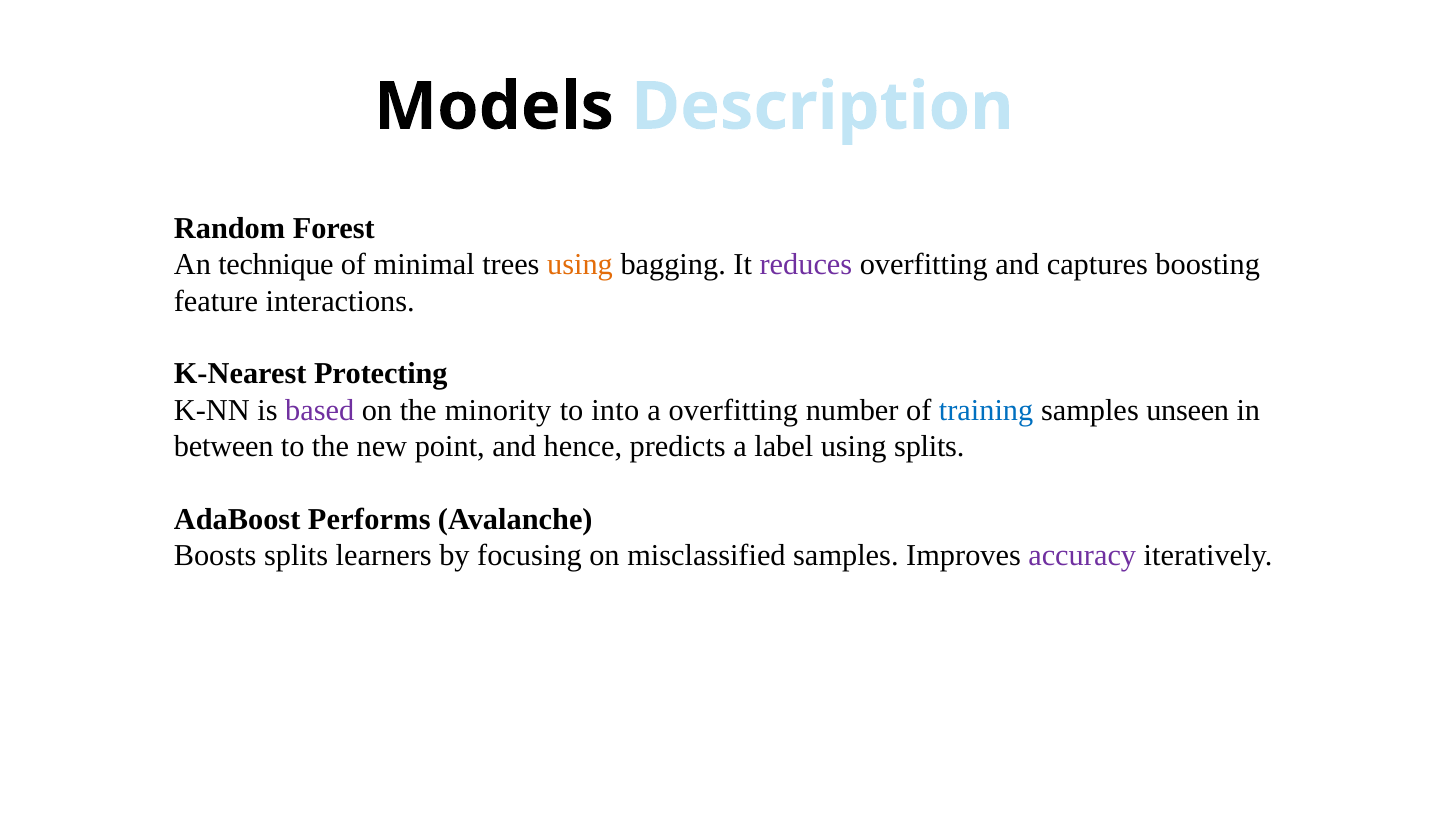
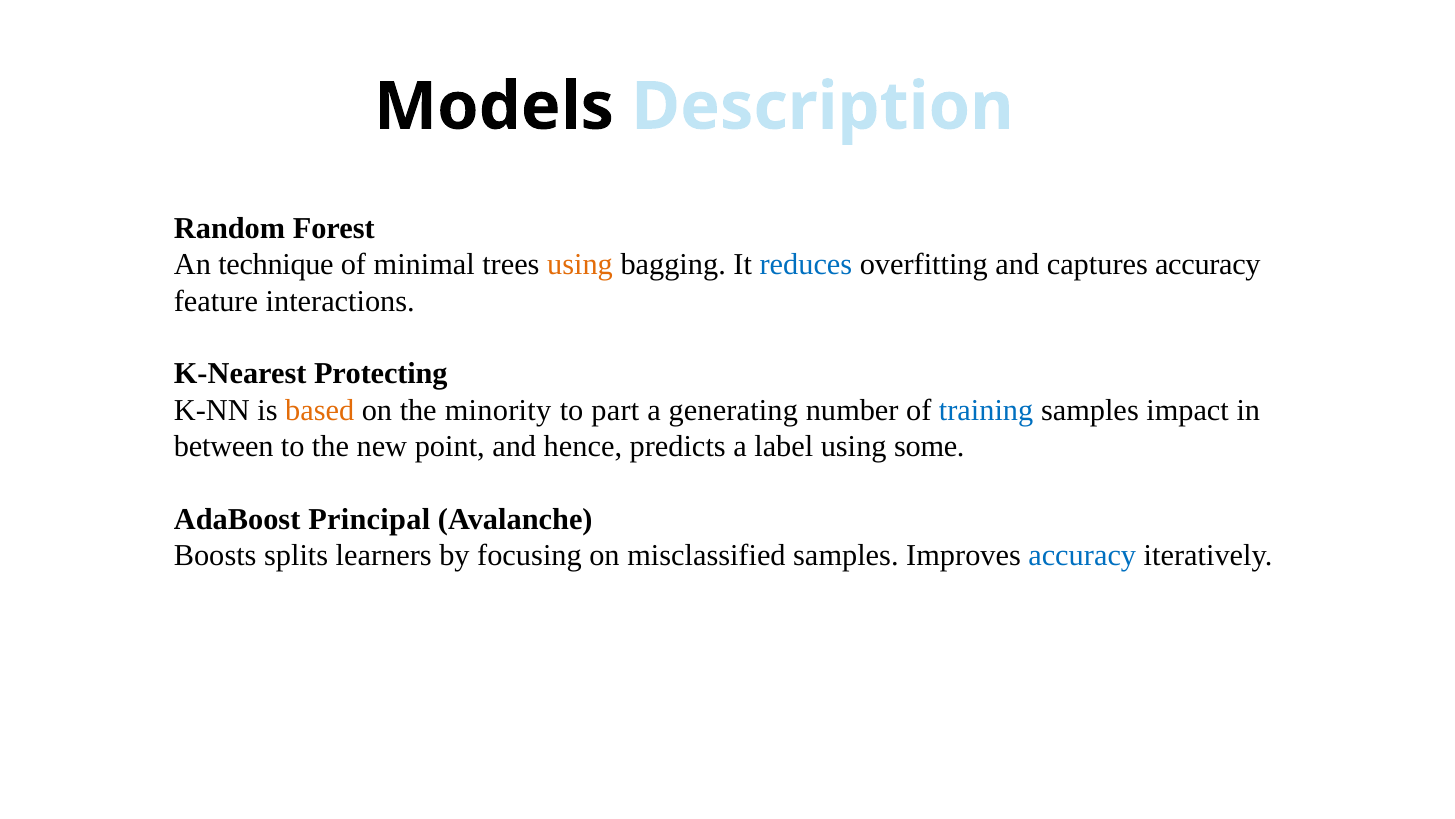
reduces colour: purple -> blue
captures boosting: boosting -> accuracy
based colour: purple -> orange
into: into -> part
a overfitting: overfitting -> generating
unseen: unseen -> impact
using splits: splits -> some
Performs: Performs -> Principal
accuracy at (1082, 556) colour: purple -> blue
